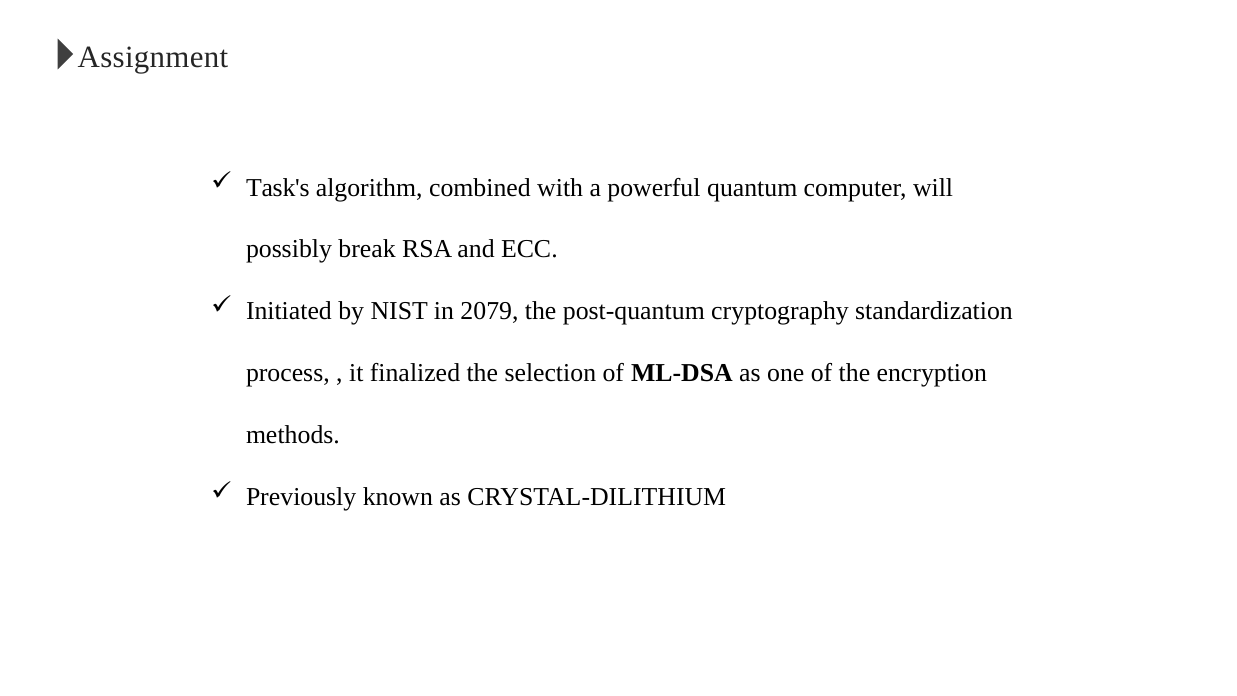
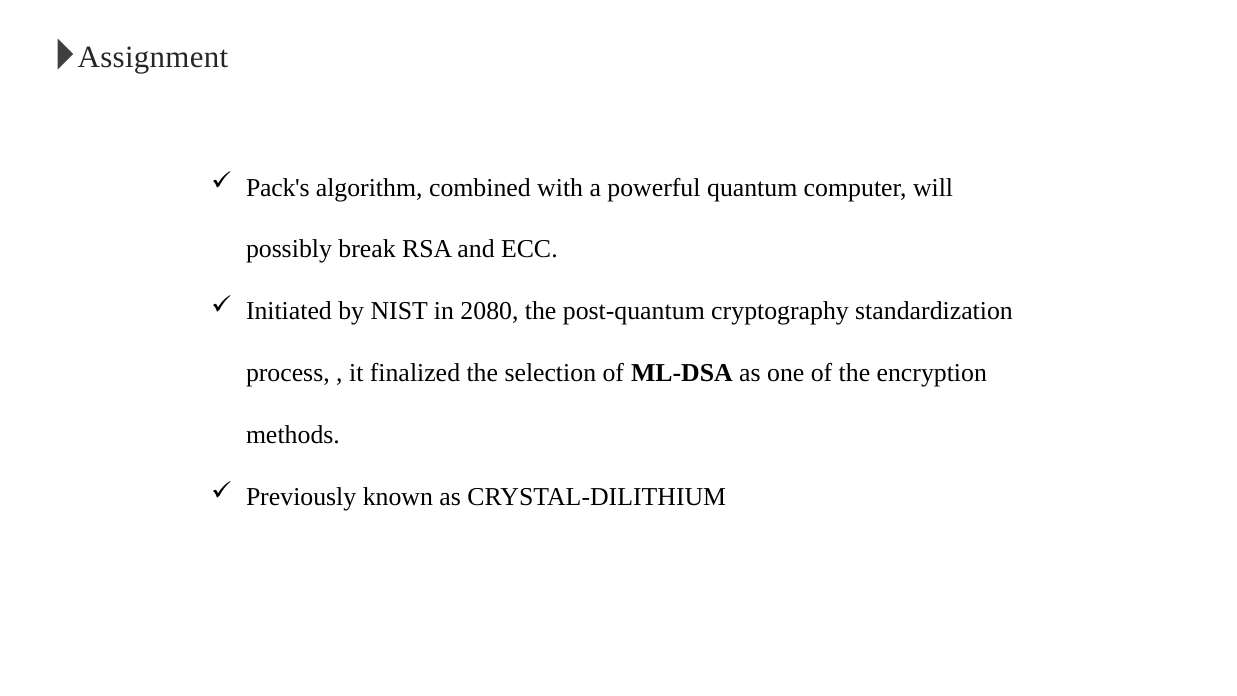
Task's: Task's -> Pack's
2079: 2079 -> 2080
